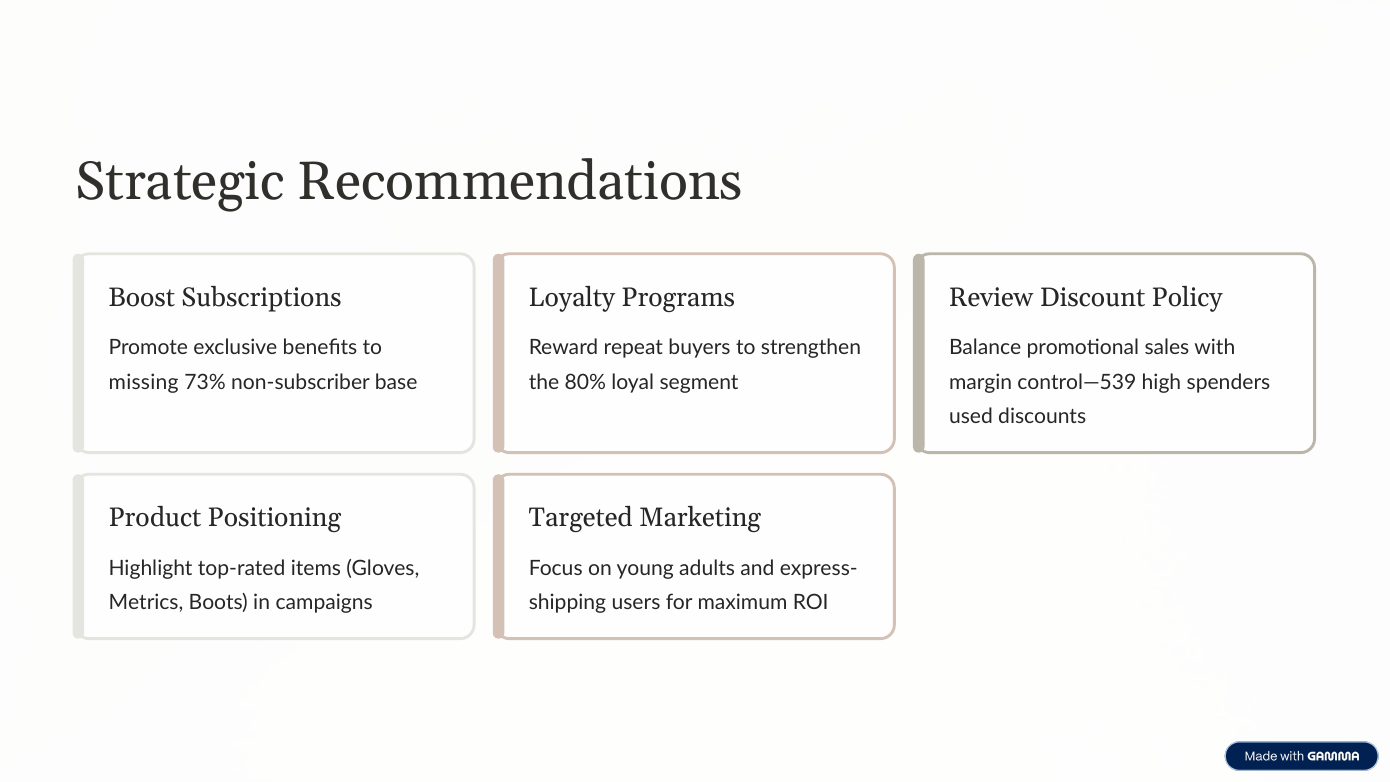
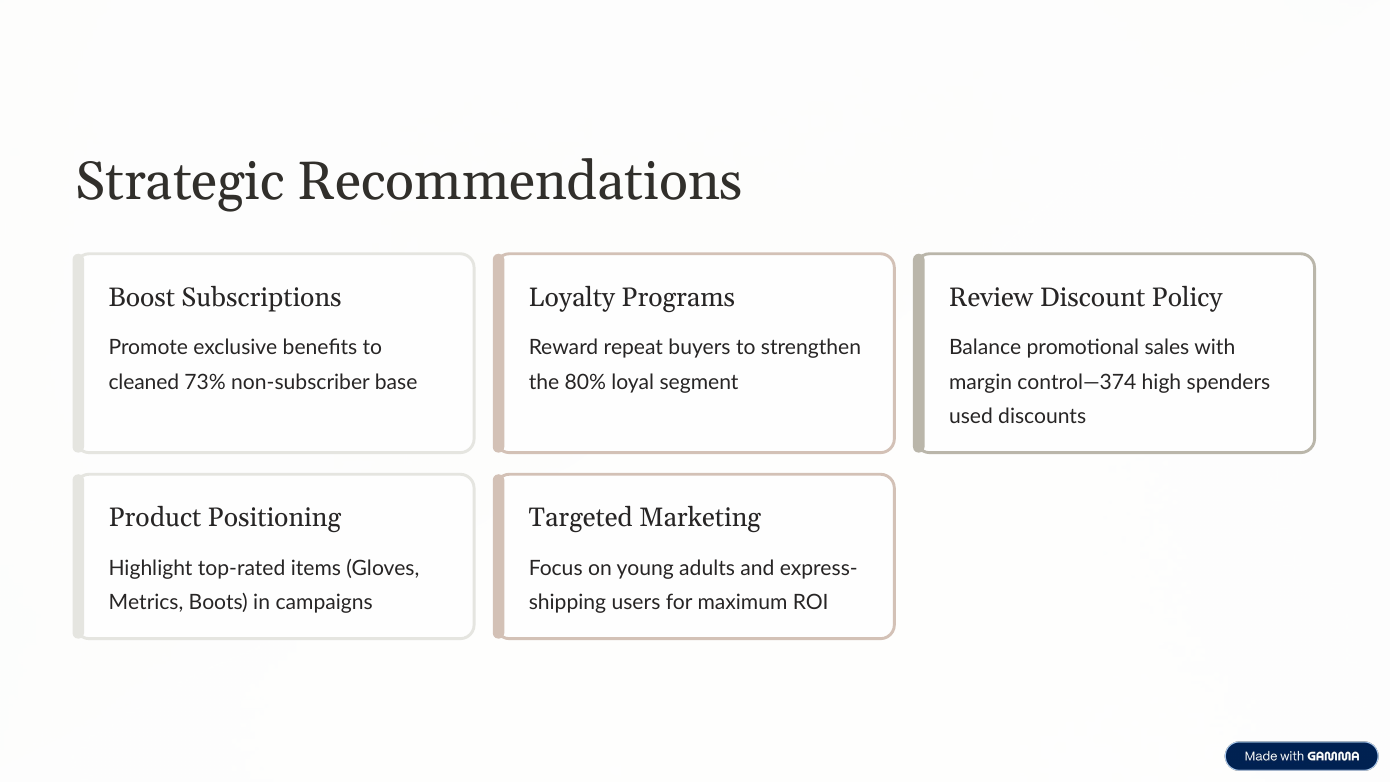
missing: missing -> cleaned
control—539: control—539 -> control—374
